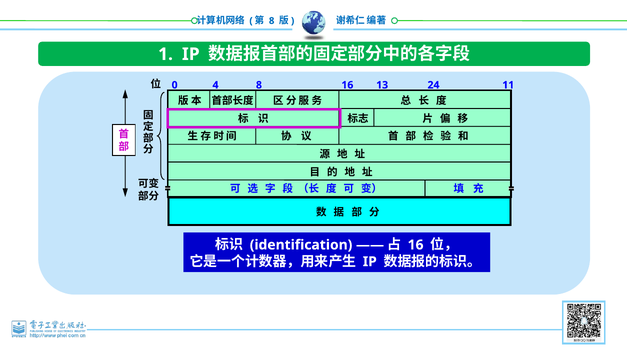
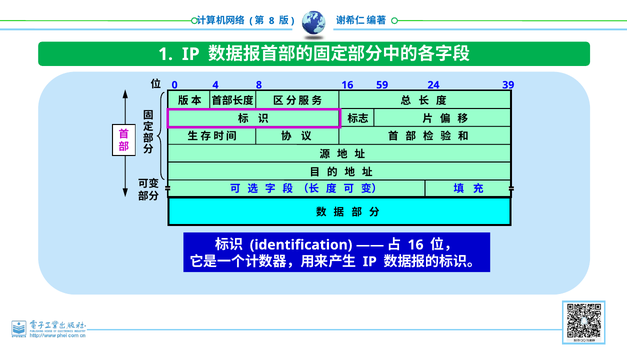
13: 13 -> 59
11: 11 -> 39
